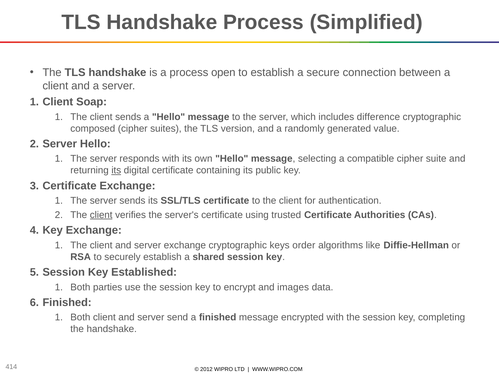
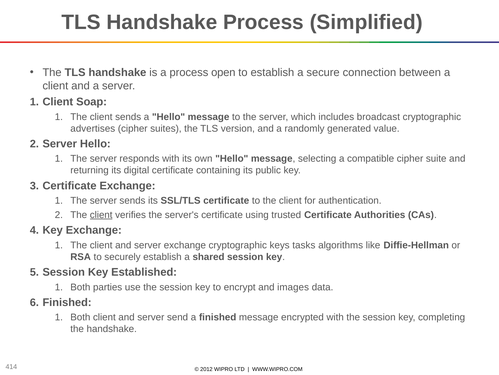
difference: difference -> broadcast
composed: composed -> advertises
its at (116, 170) underline: present -> none
order: order -> tasks
